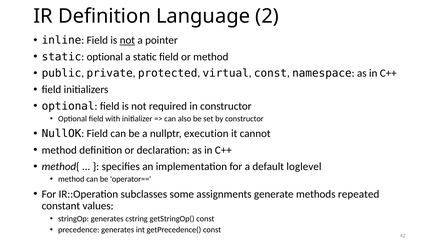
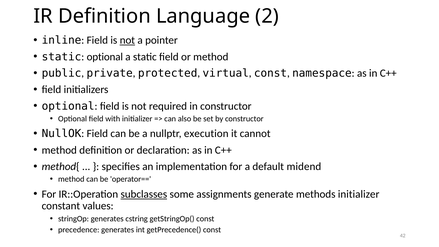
loglevel: loglevel -> midend
subclasses underline: none -> present
methods repeated: repeated -> initializer
